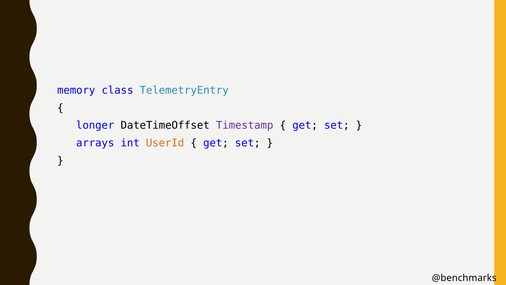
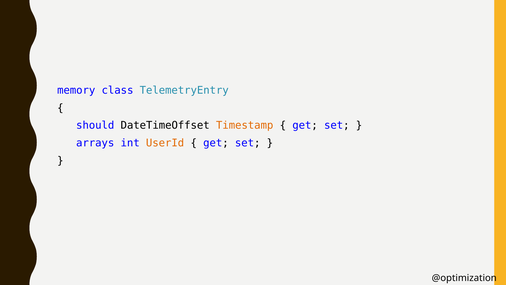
longer: longer -> should
Timestamp colour: purple -> orange
@benchmarks: @benchmarks -> @optimization
